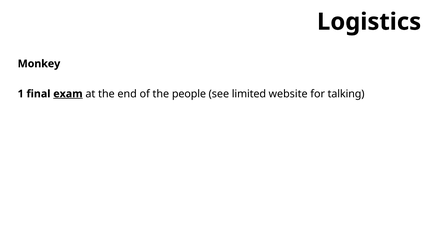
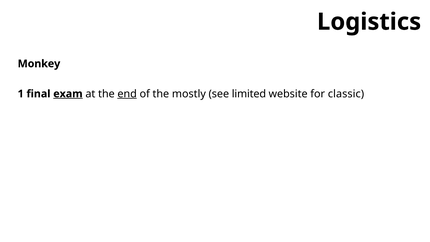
end underline: none -> present
people: people -> mostly
talking: talking -> classic
